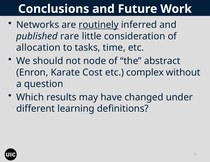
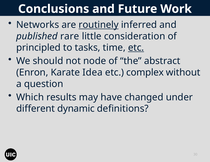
allocation: allocation -> principled
etc at (136, 48) underline: none -> present
Cost: Cost -> Idea
learning: learning -> dynamic
